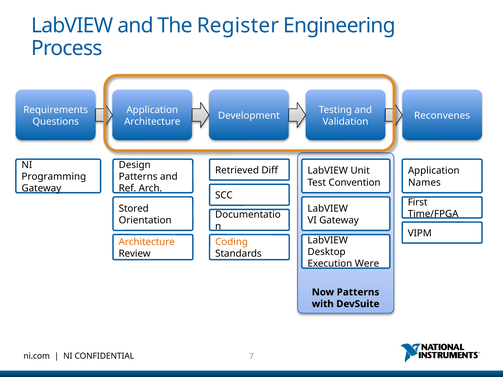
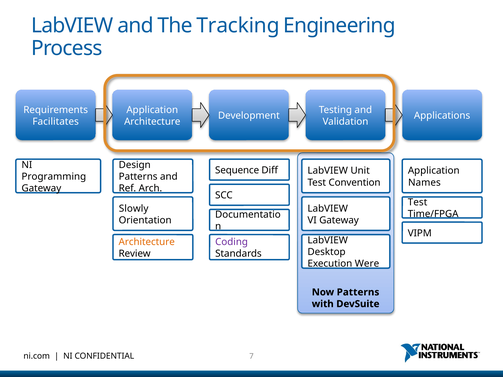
Register: Register -> Tracking
Reconvenes: Reconvenes -> Applications
Questions: Questions -> Facilitates
Retrieved: Retrieved -> Sequence
First at (418, 202): First -> Test
Stored: Stored -> Slowly
Coding colour: orange -> purple
